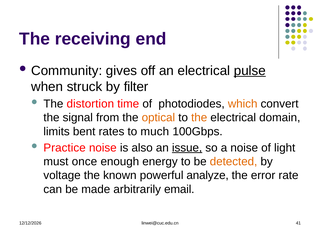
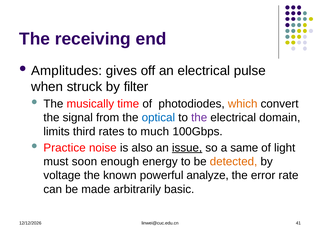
Community: Community -> Amplitudes
pulse underline: present -> none
distortion: distortion -> musically
optical colour: orange -> blue
the at (199, 118) colour: orange -> purple
bent: bent -> third
a noise: noise -> same
once: once -> soon
email: email -> basic
